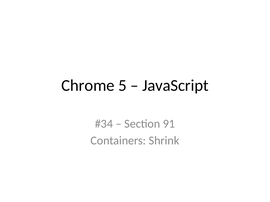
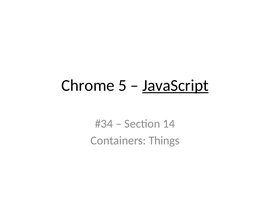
JavaScript underline: none -> present
91: 91 -> 14
Shrink: Shrink -> Things
